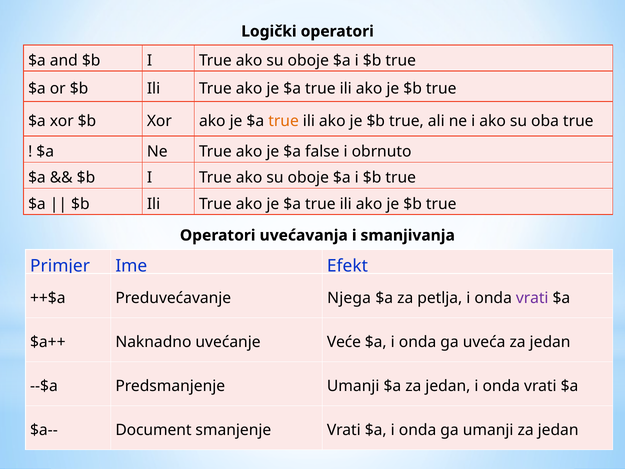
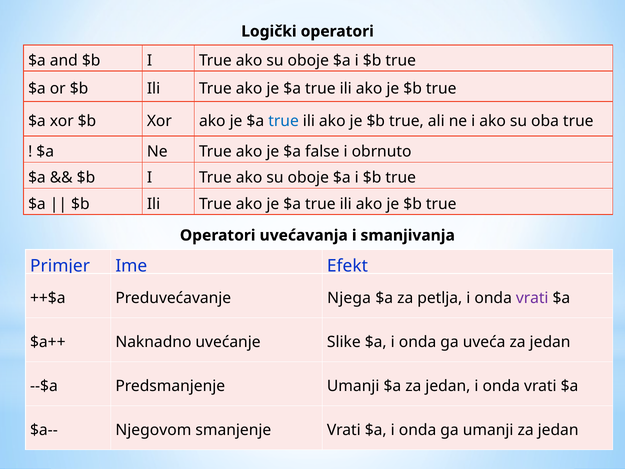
true at (284, 121) colour: orange -> blue
Veće: Veće -> Slike
Document: Document -> Njegovom
